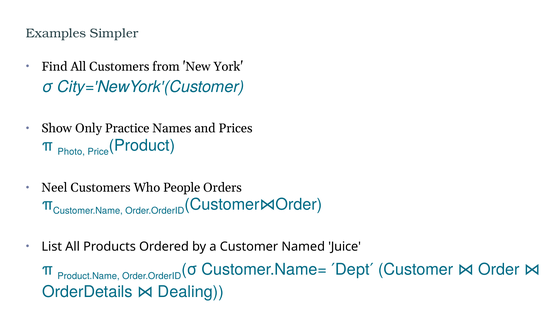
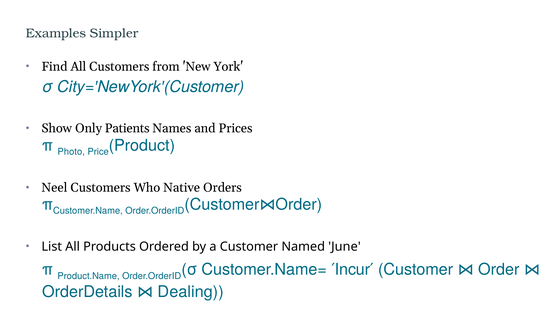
Practice: Practice -> Patients
People: People -> Native
Juice: Juice -> June
Dept: Dept -> Incur
